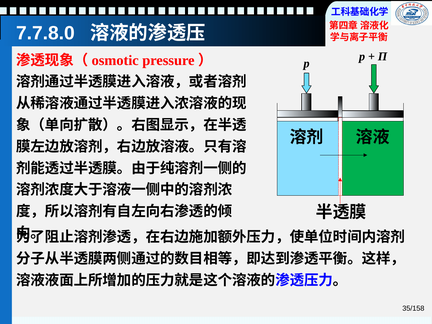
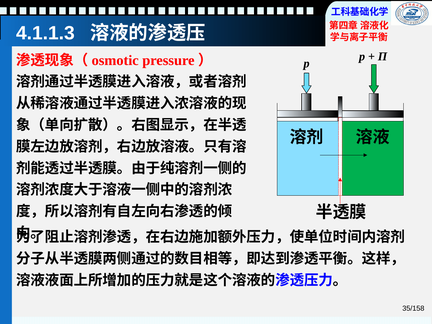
7.7.8.0: 7.7.8.0 -> 4.1.1.3
